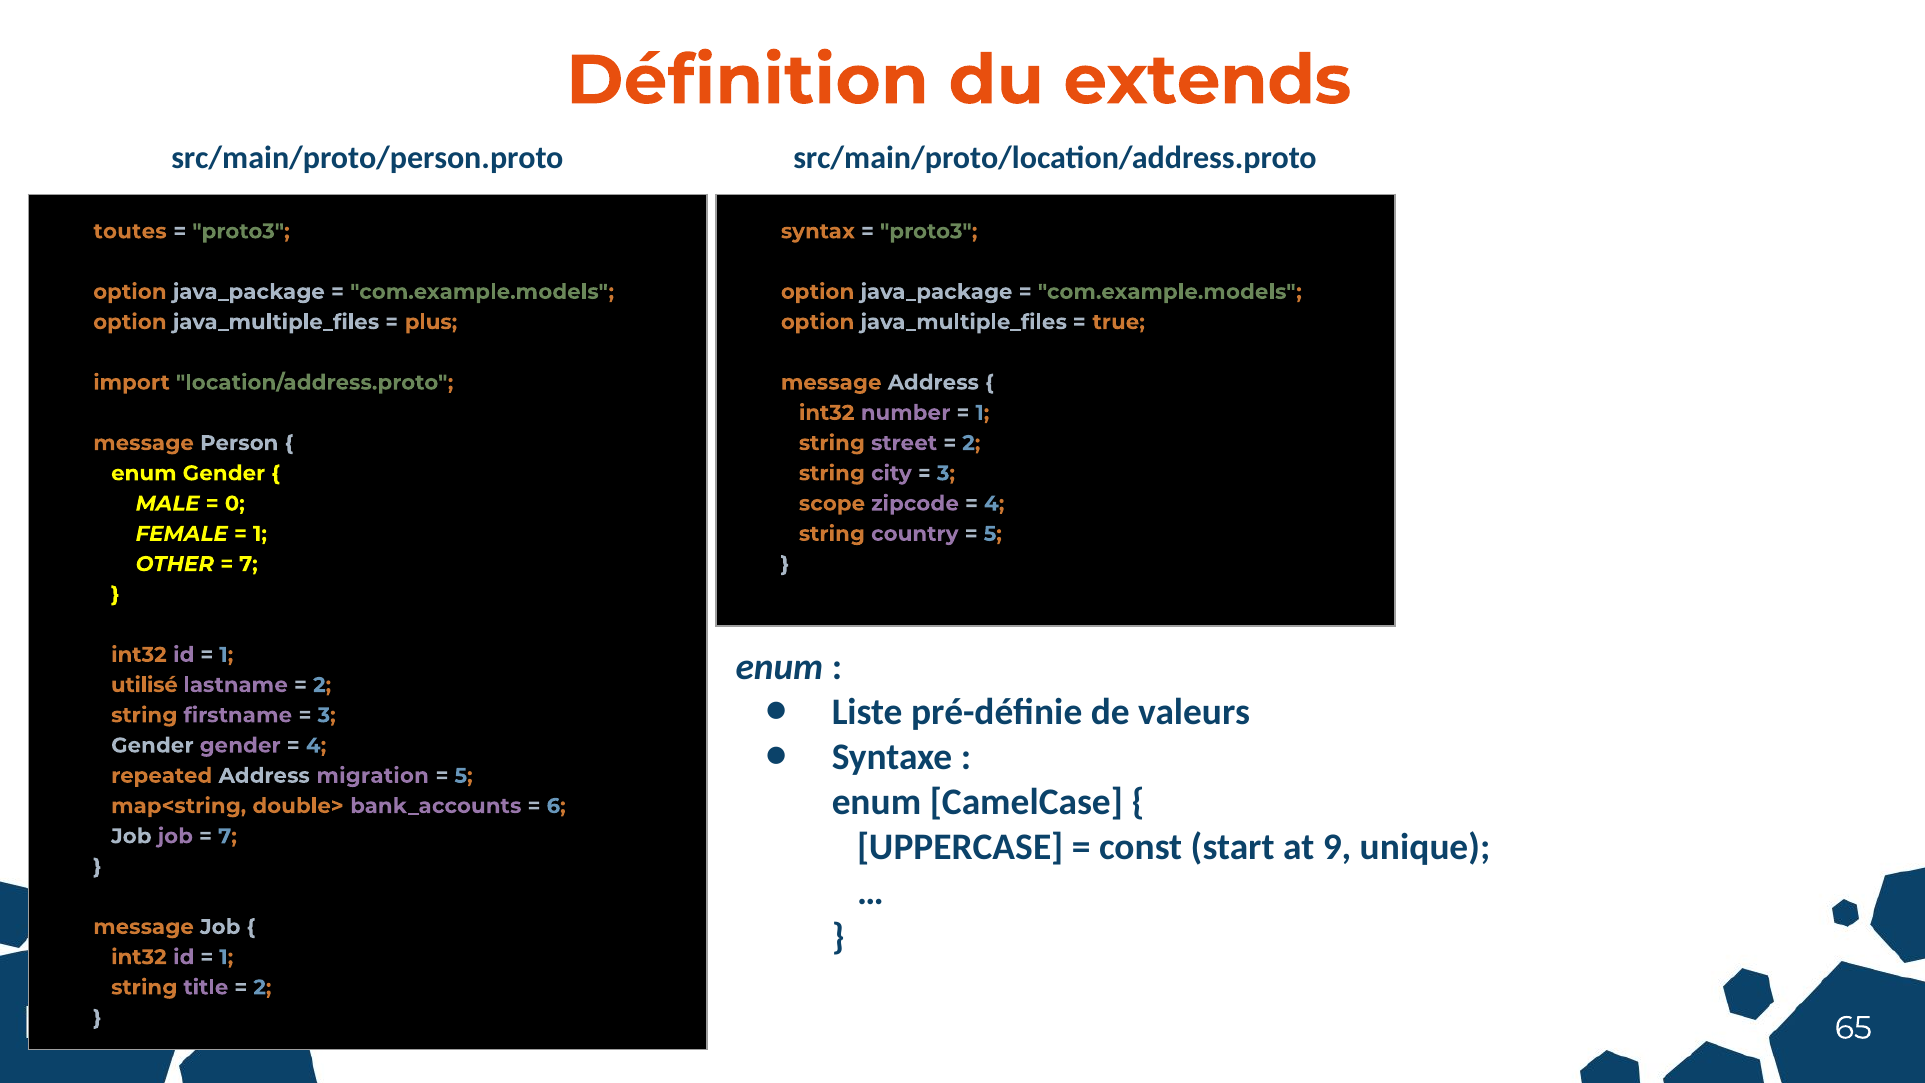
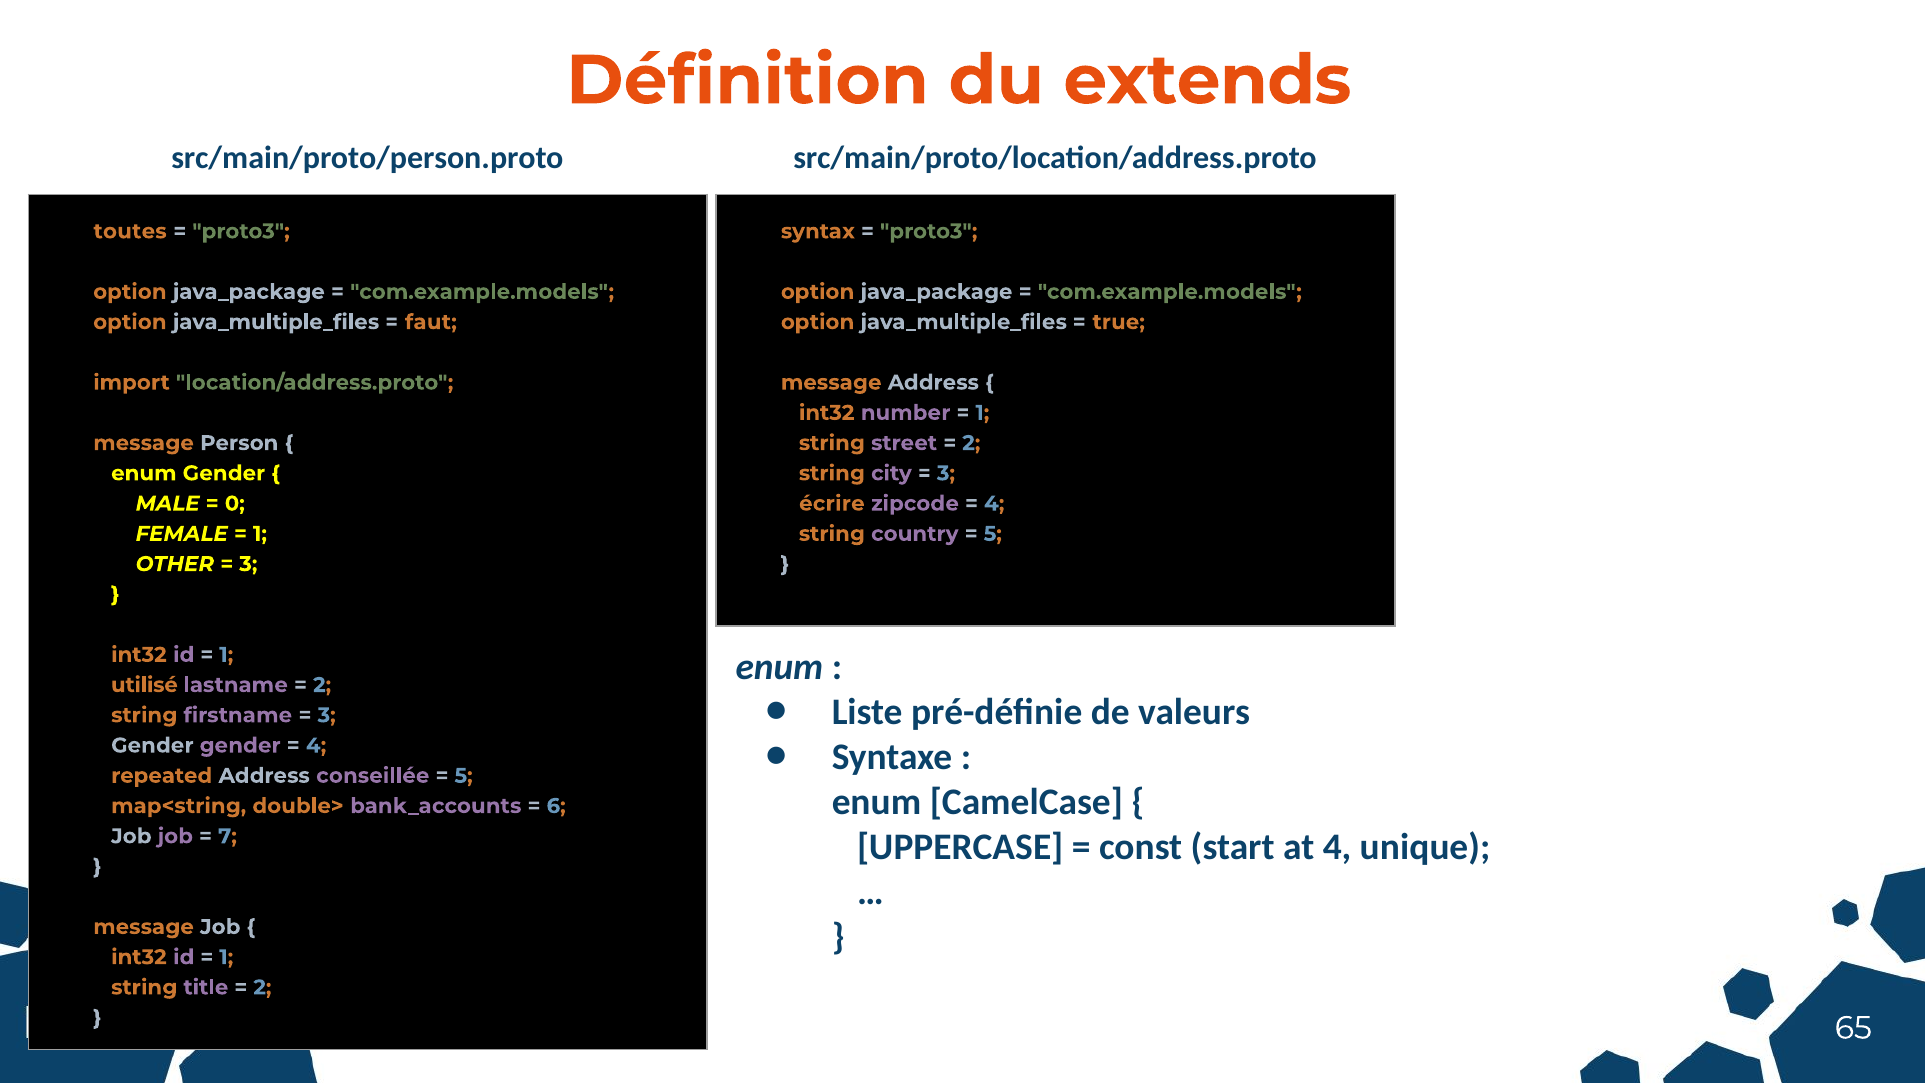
plus: plus -> faut
scope: scope -> écrire
7 at (248, 564): 7 -> 3
migration: migration -> conseillée
at 9: 9 -> 4
